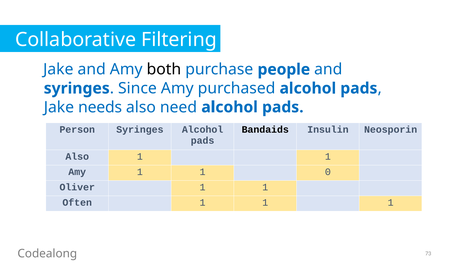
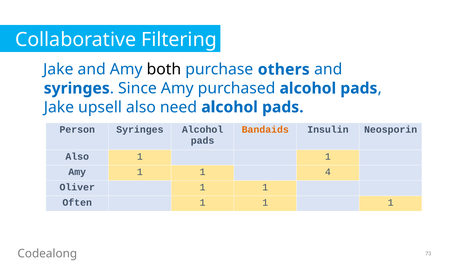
people: people -> others
needs: needs -> upsell
Bandaids colour: black -> orange
0: 0 -> 4
